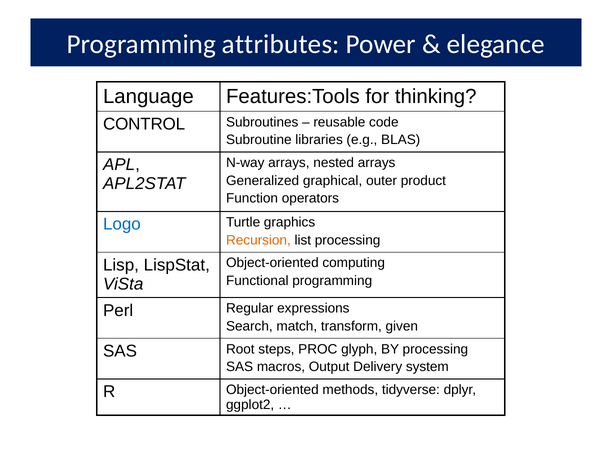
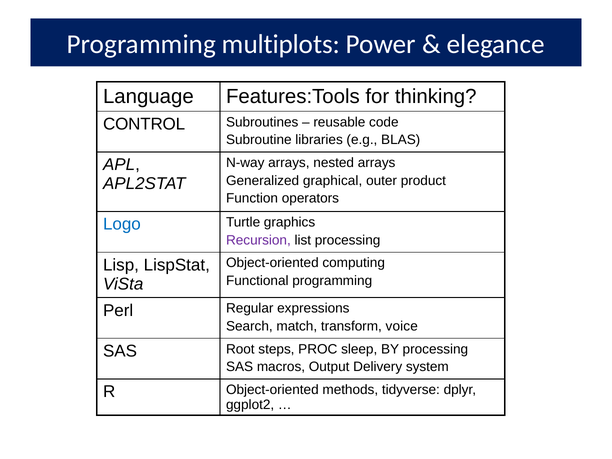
attributes: attributes -> multiplots
Recursion colour: orange -> purple
given: given -> voice
glyph: glyph -> sleep
